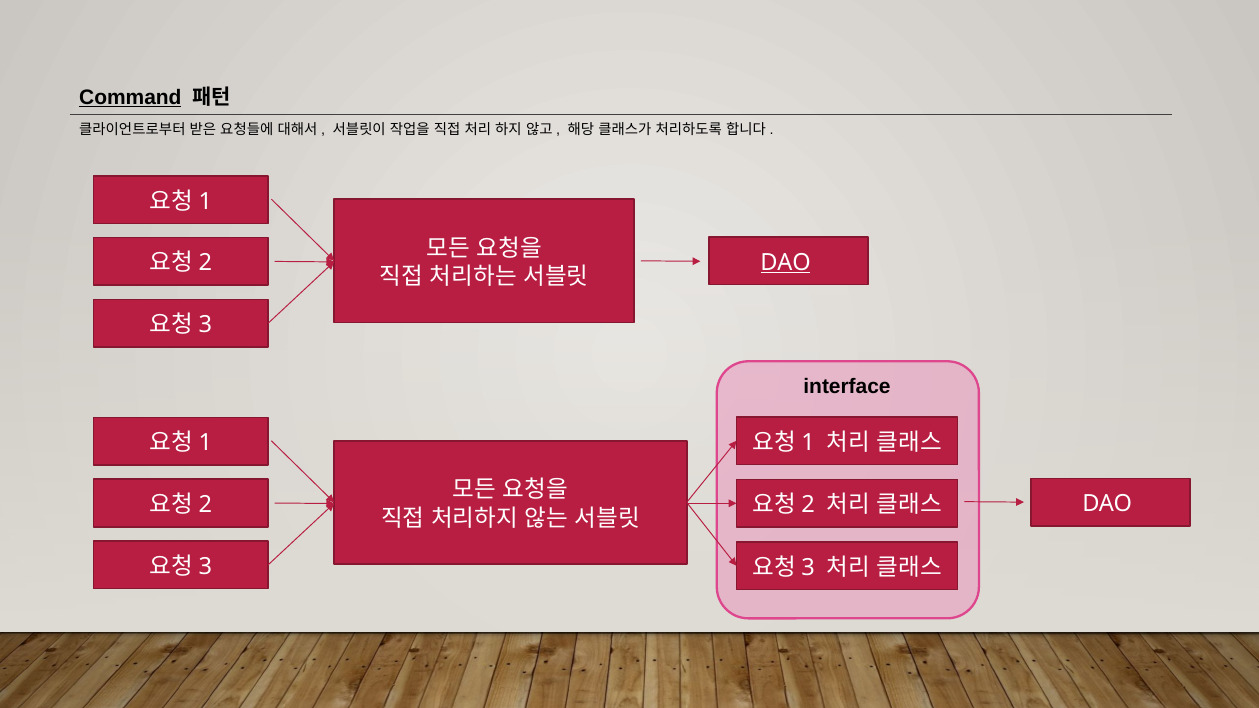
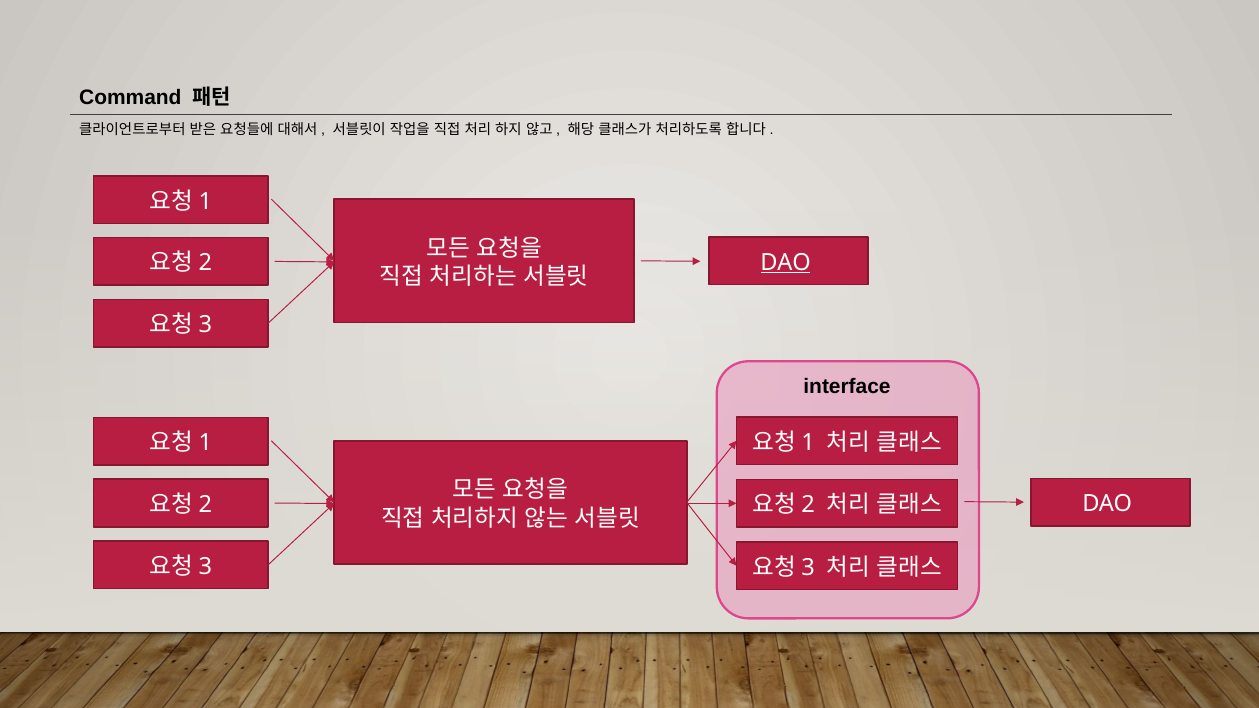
Command underline: present -> none
